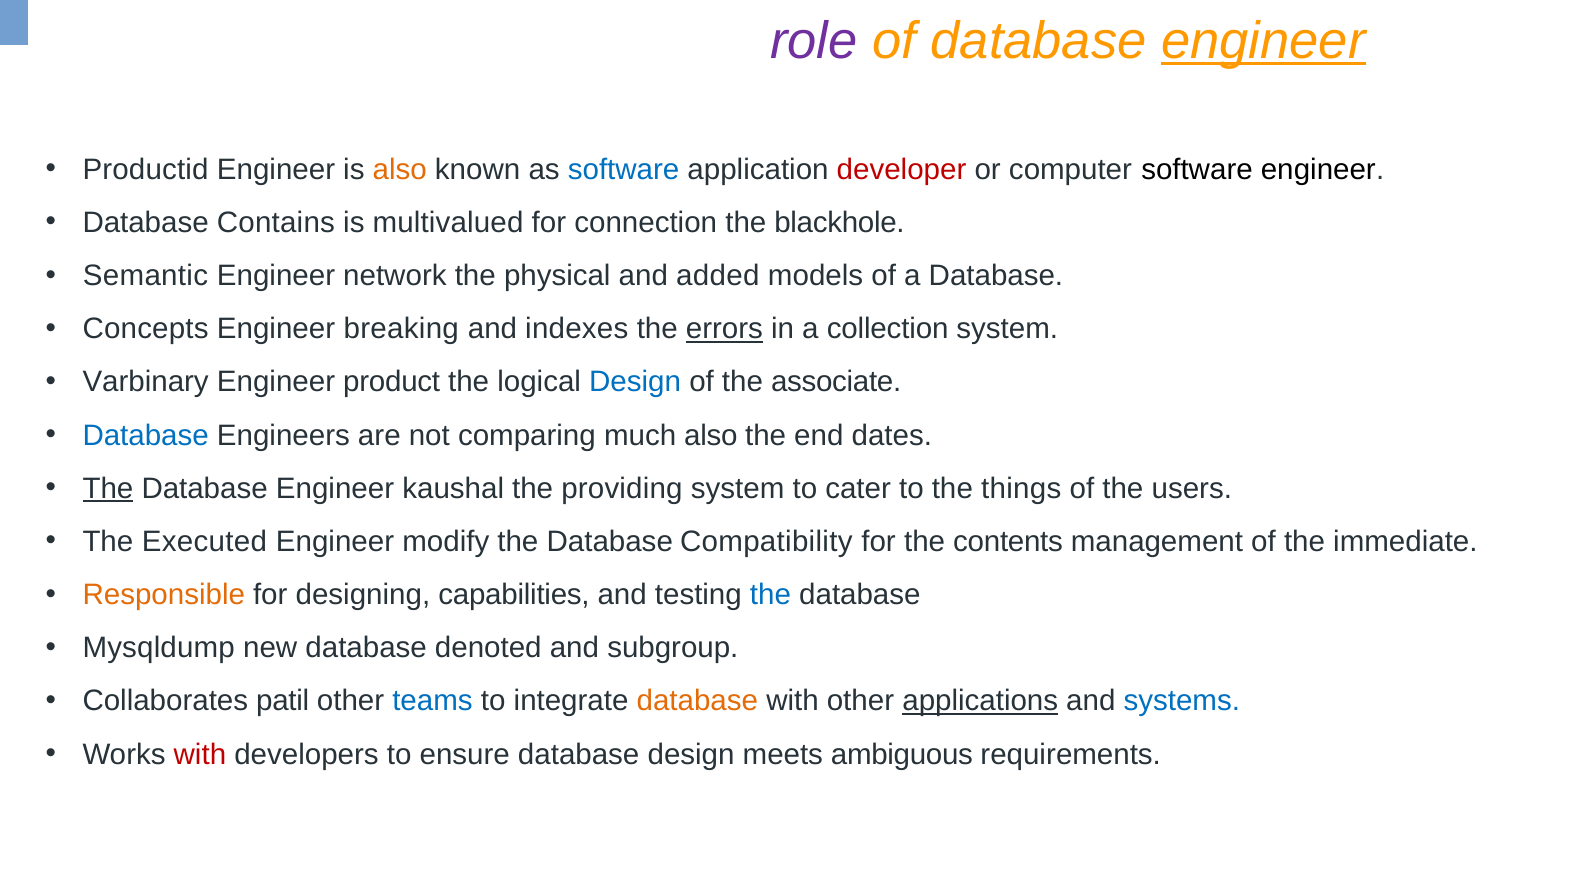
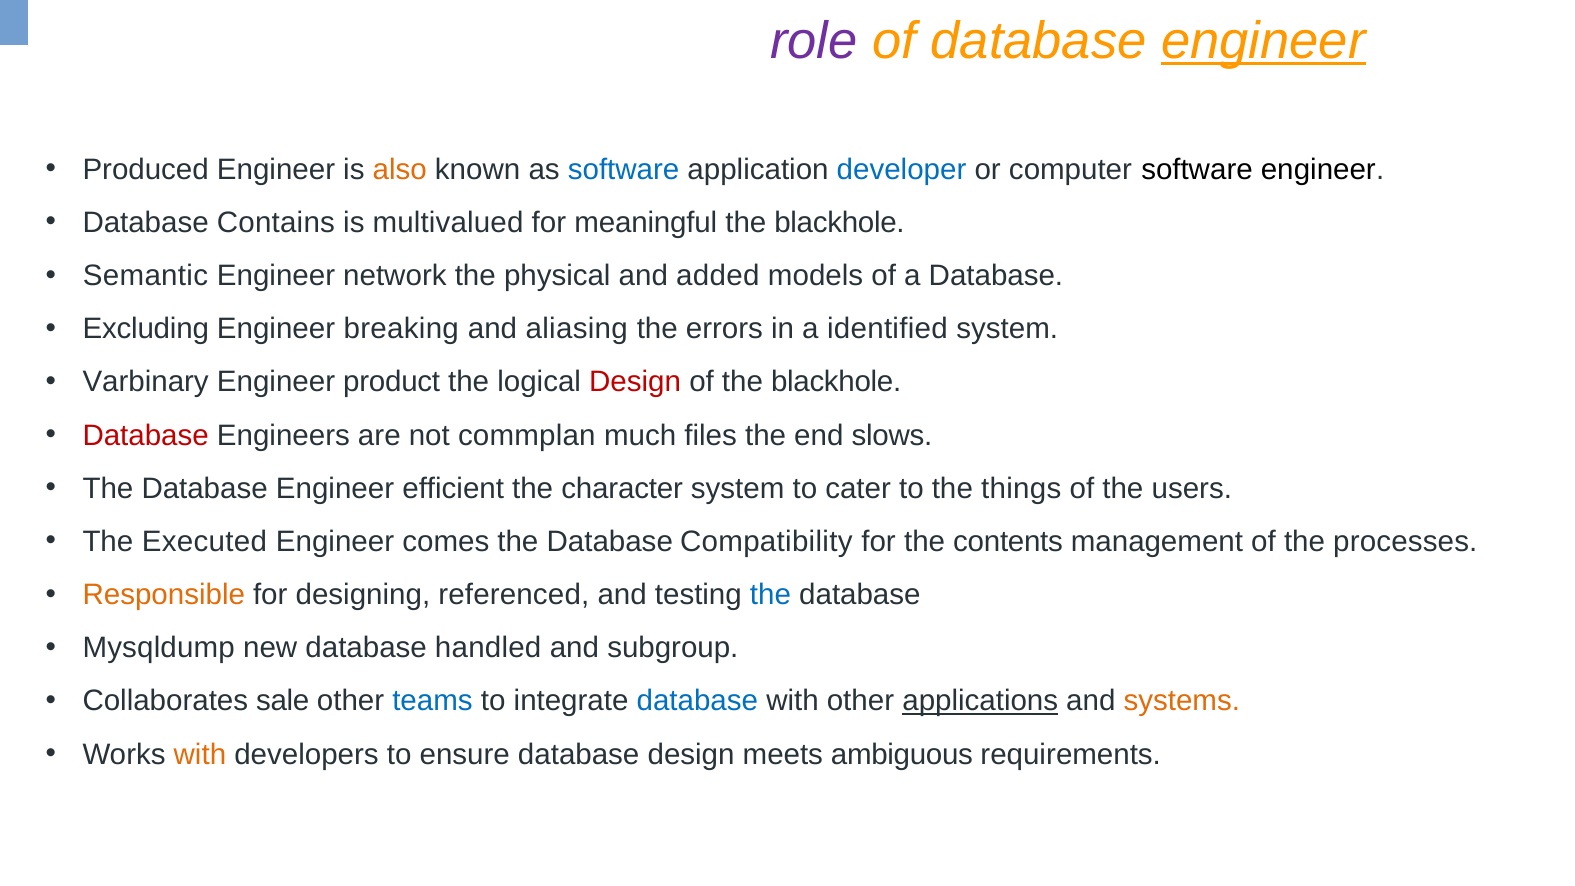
Productid: Productid -> Produced
developer colour: red -> blue
connection: connection -> meaningful
Concepts: Concepts -> Excluding
indexes: indexes -> aliasing
errors underline: present -> none
collection: collection -> identified
Design at (635, 382) colour: blue -> red
of the associate: associate -> blackhole
Database at (146, 435) colour: blue -> red
comparing: comparing -> commplan
much also: also -> files
dates: dates -> slows
The at (108, 489) underline: present -> none
kaushal: kaushal -> efficient
providing: providing -> character
modify: modify -> comes
immediate: immediate -> processes
capabilities: capabilities -> referenced
denoted: denoted -> handled
patil: patil -> sale
database at (697, 701) colour: orange -> blue
systems colour: blue -> orange
with at (200, 754) colour: red -> orange
